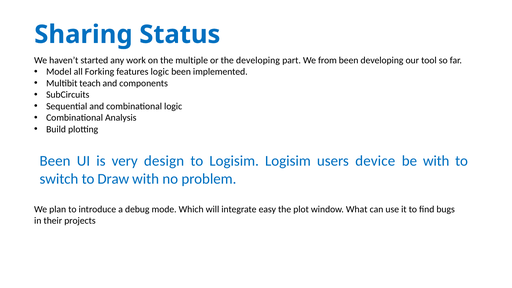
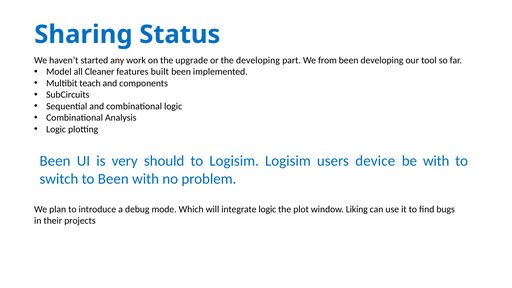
multiple: multiple -> upgrade
Forking: Forking -> Cleaner
features logic: logic -> built
Build at (56, 129): Build -> Logic
design: design -> should
to Draw: Draw -> Been
integrate easy: easy -> logic
What: What -> Liking
